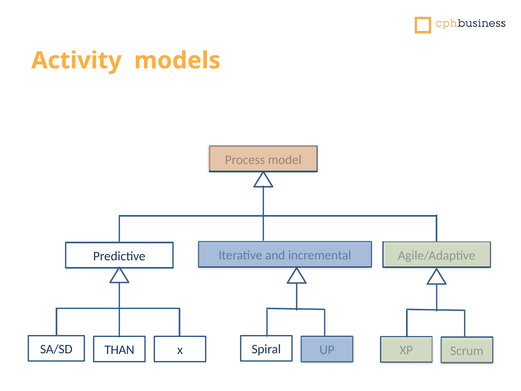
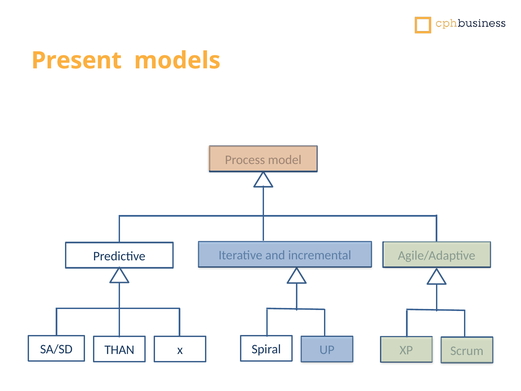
Activity: Activity -> Present
